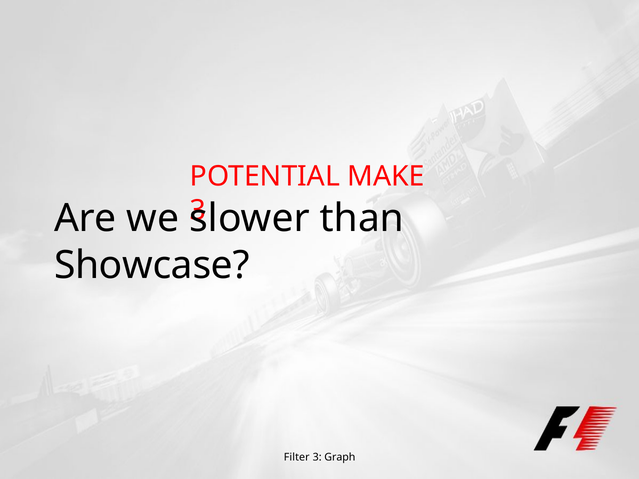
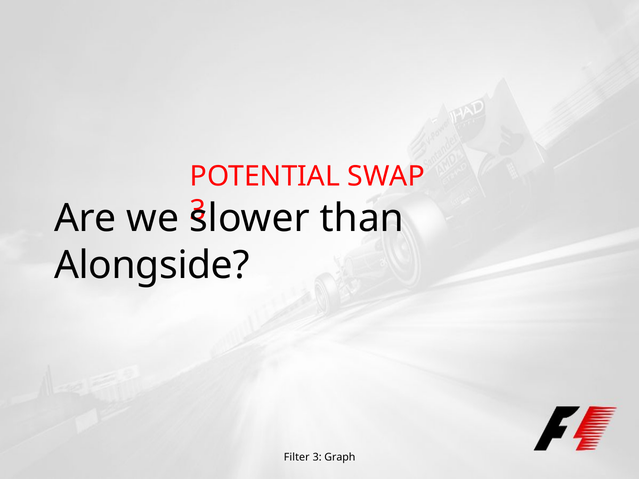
MAKE: MAKE -> SWAP
Showcase: Showcase -> Alongside
